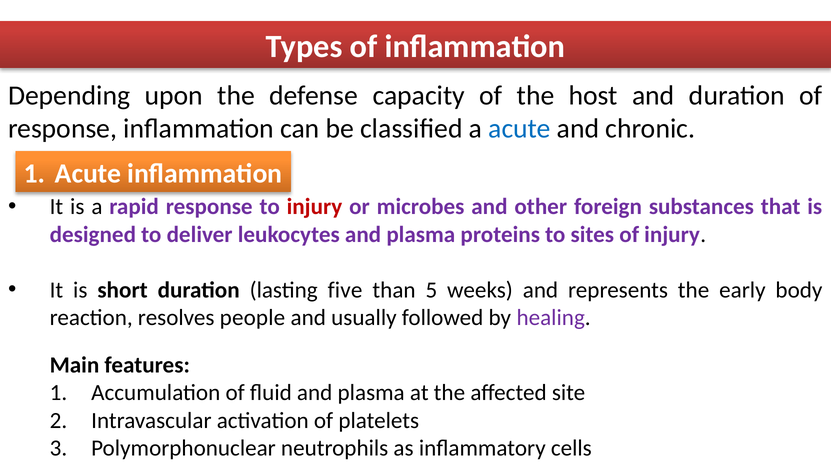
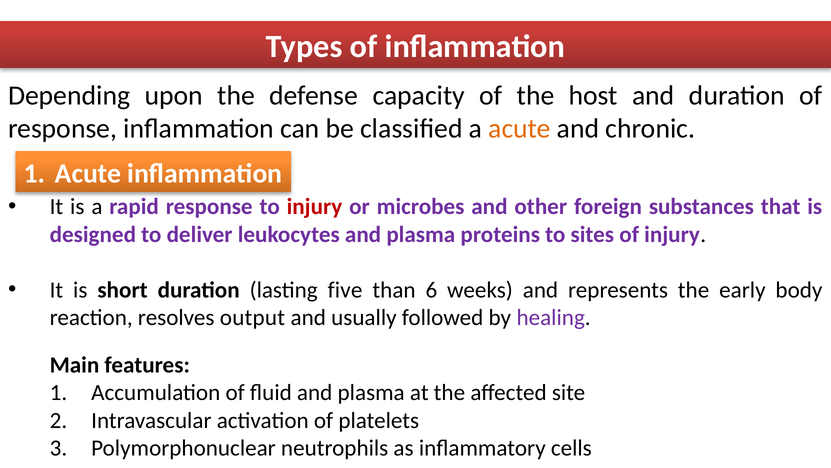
acute at (519, 129) colour: blue -> orange
5: 5 -> 6
people: people -> output
